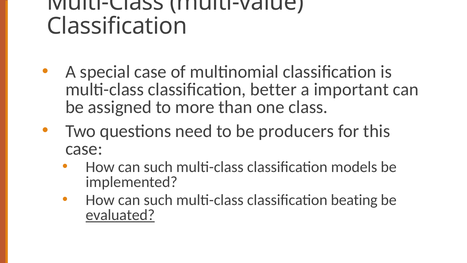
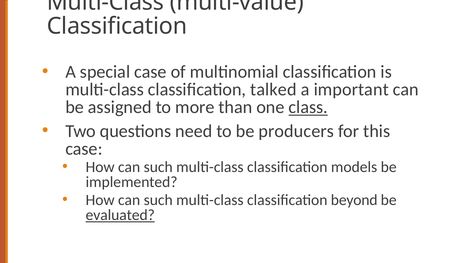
better: better -> talked
class underline: none -> present
beating: beating -> beyond
